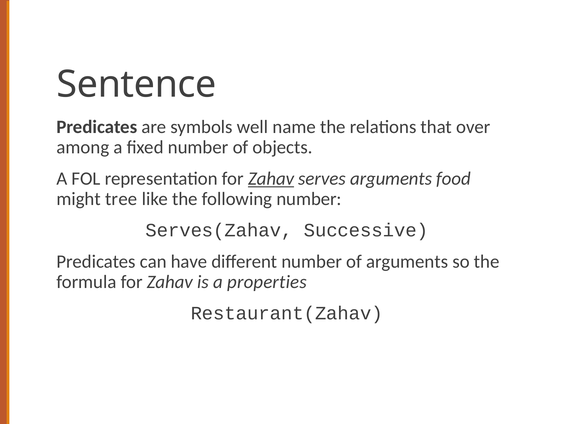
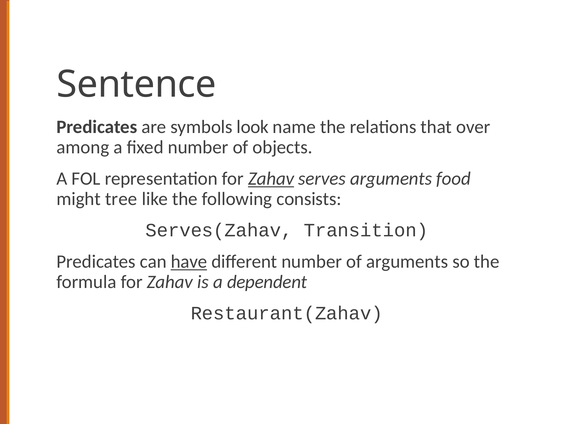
well: well -> look
following number: number -> consists
Successive: Successive -> Transition
have underline: none -> present
properties: properties -> dependent
